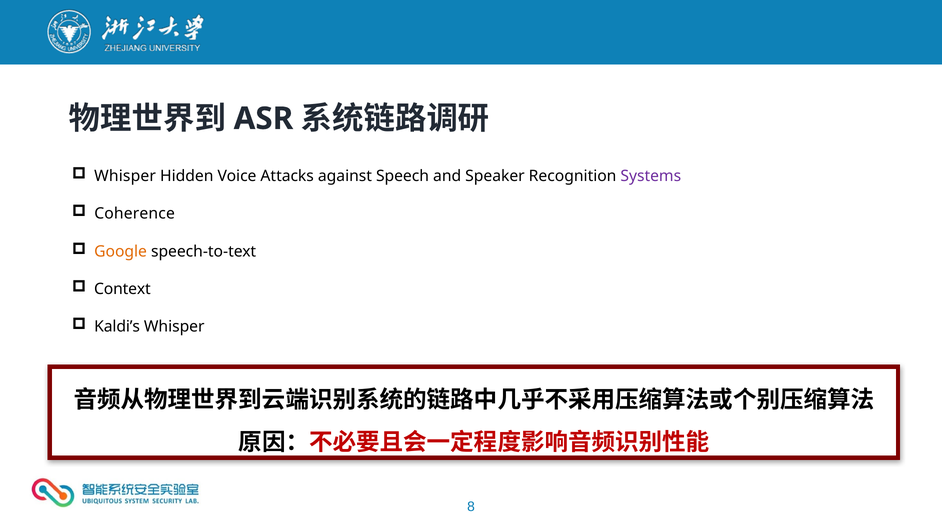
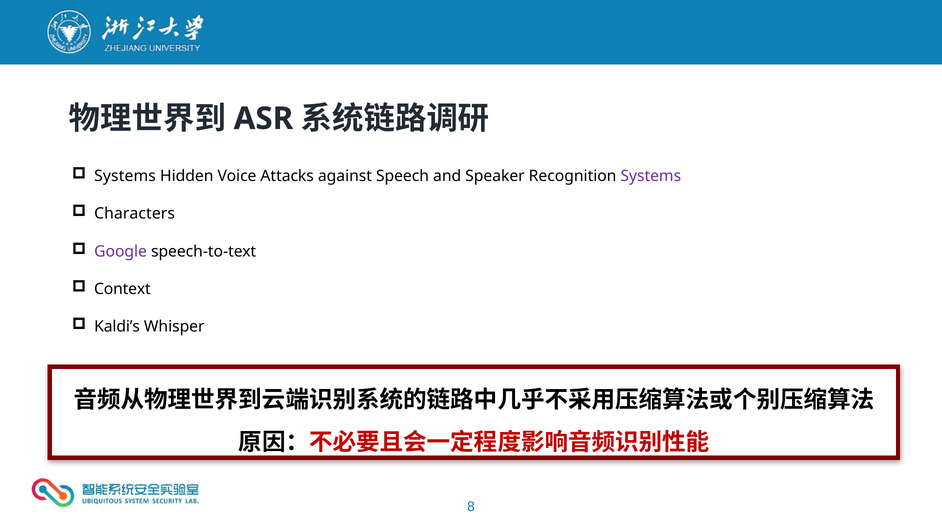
Whisper at (125, 176): Whisper -> Systems
Coherence: Coherence -> Characters
Google colour: orange -> purple
